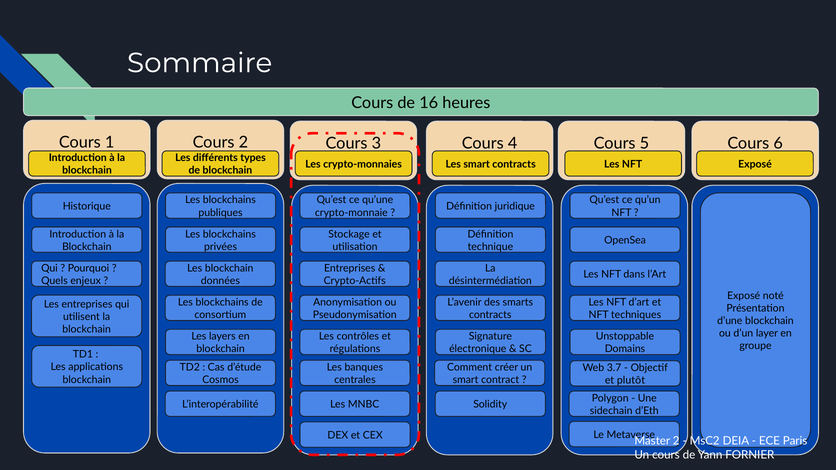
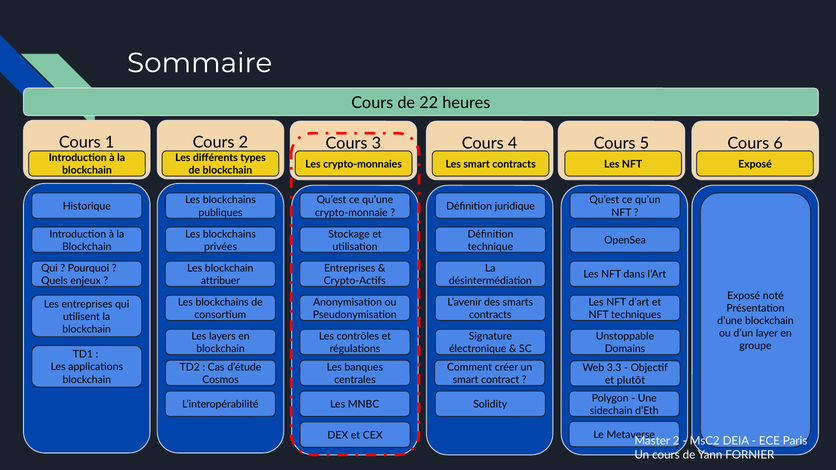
16: 16 -> 22
données: données -> attribuer
3.7: 3.7 -> 3.3
